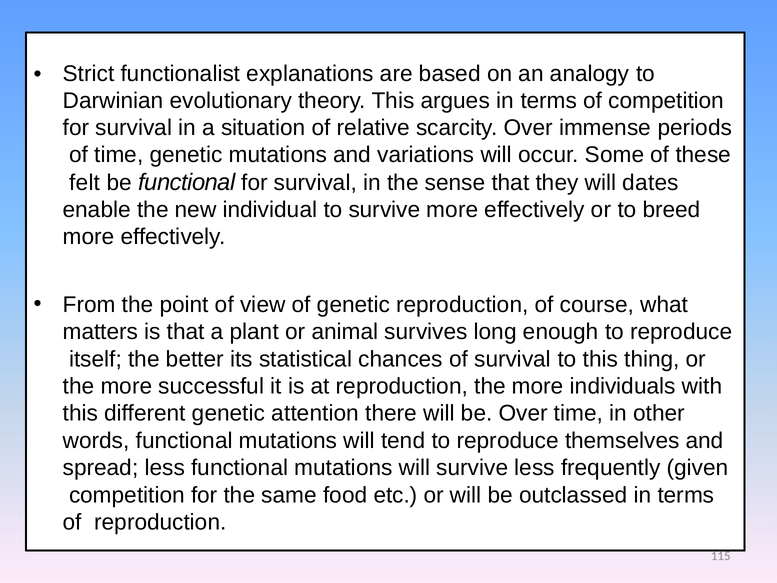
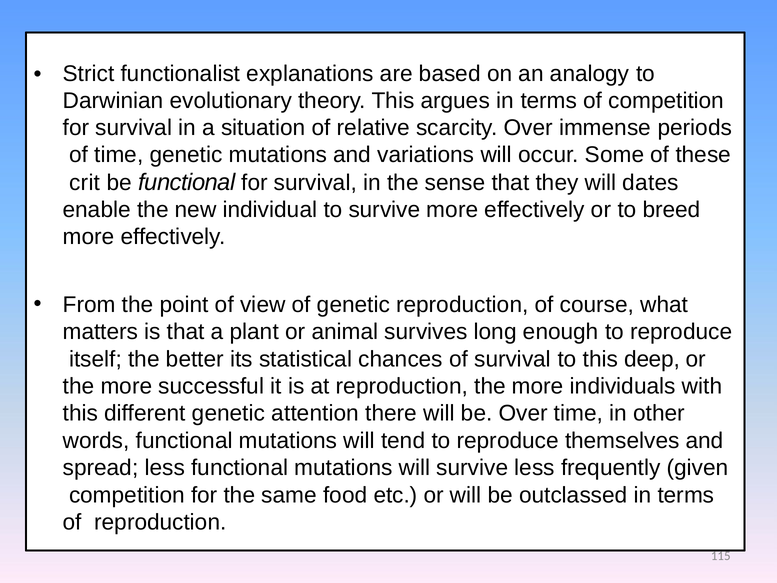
felt: felt -> crit
thing: thing -> deep
